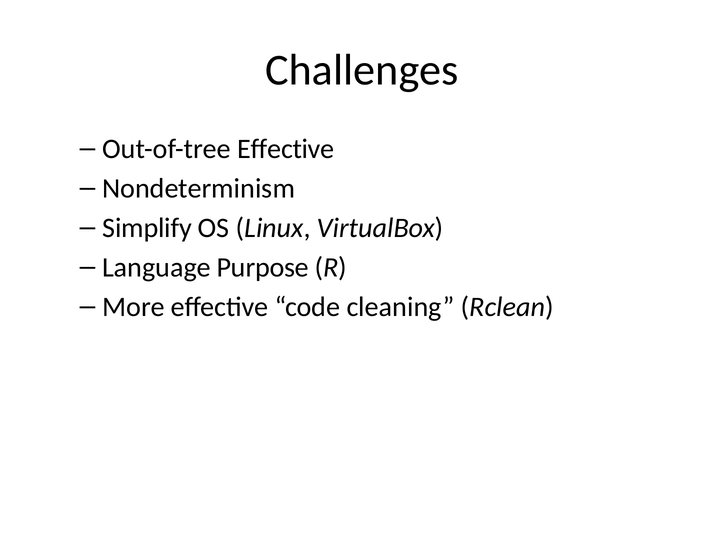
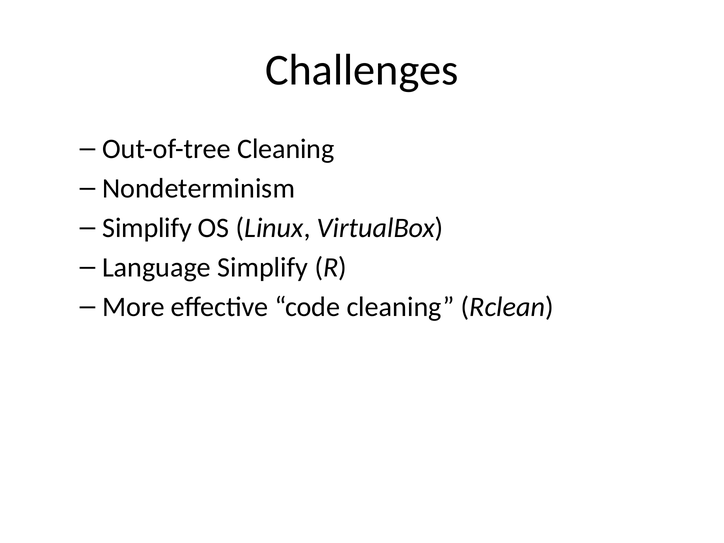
Out-of-tree Effective: Effective -> Cleaning
Language Purpose: Purpose -> Simplify
